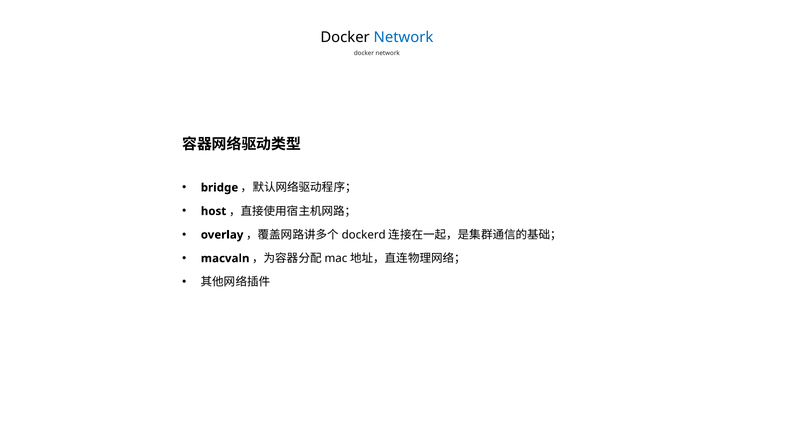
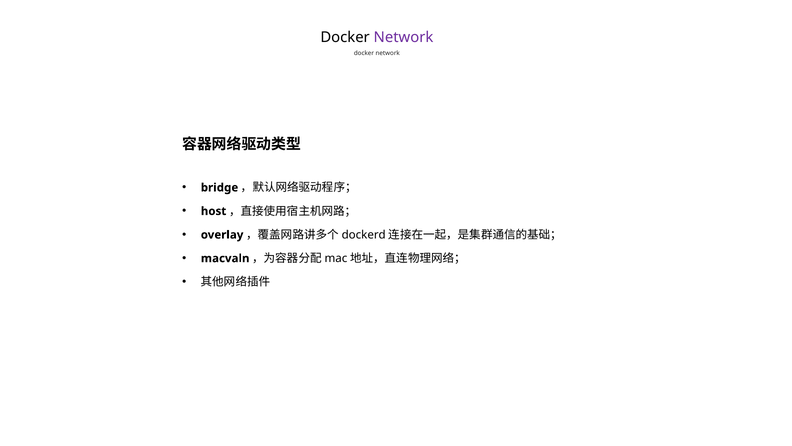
Network at (403, 38) colour: blue -> purple
